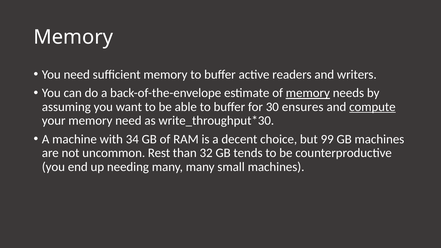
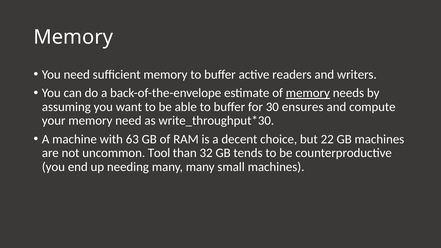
compute underline: present -> none
34: 34 -> 63
99: 99 -> 22
Rest: Rest -> Tool
